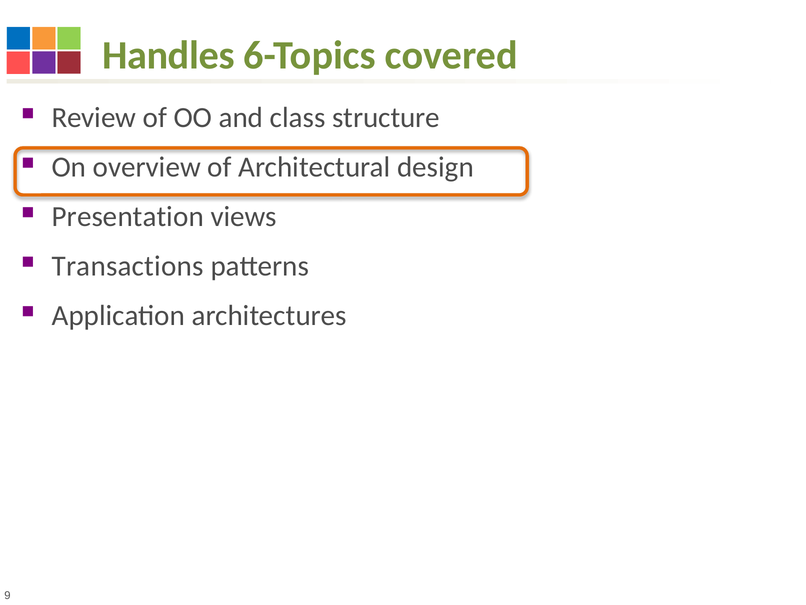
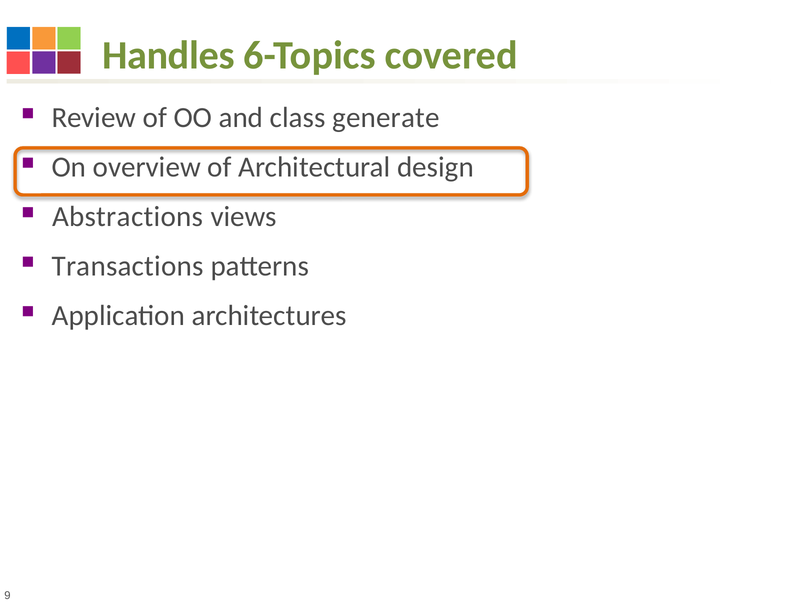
structure: structure -> generate
Presentation: Presentation -> Abstractions
